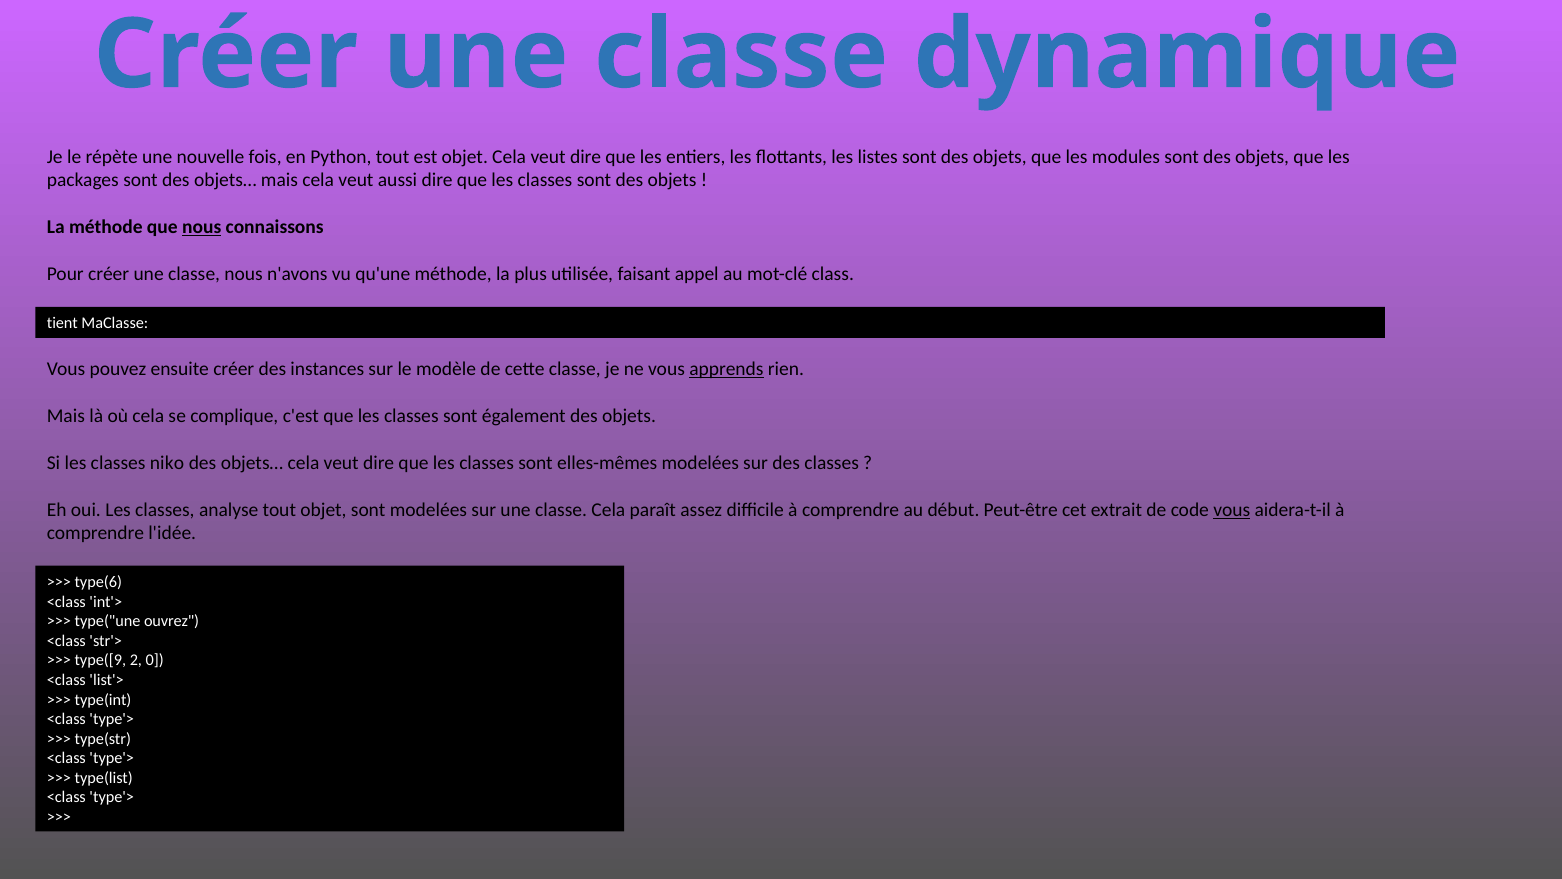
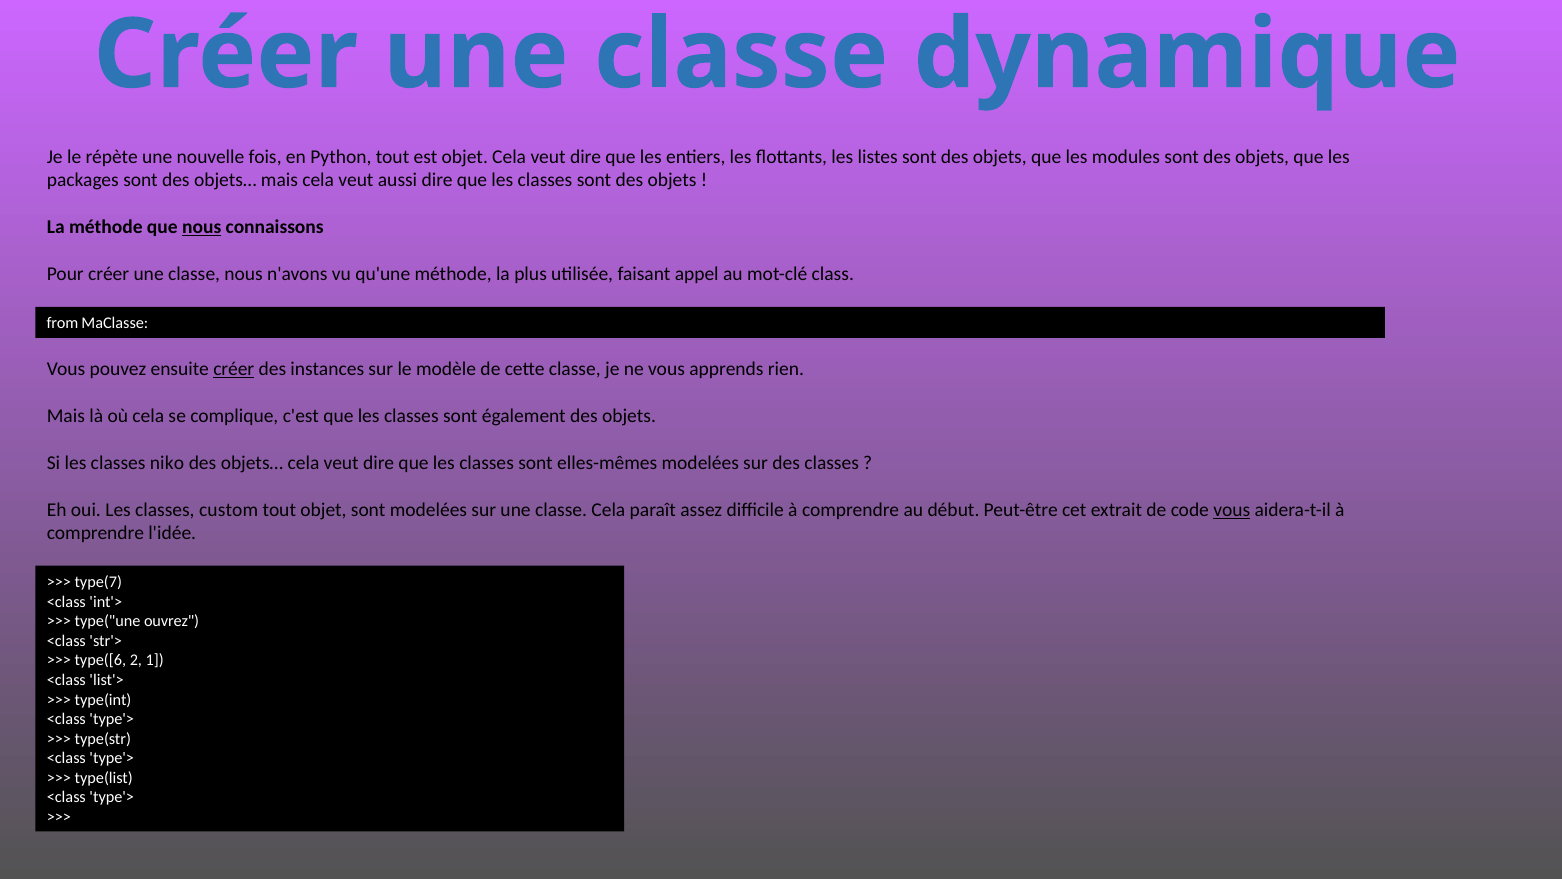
tient: tient -> from
créer at (234, 369) underline: none -> present
apprends underline: present -> none
analyse: analyse -> custom
type(6: type(6 -> type(7
type([9: type([9 -> type([6
0: 0 -> 1
